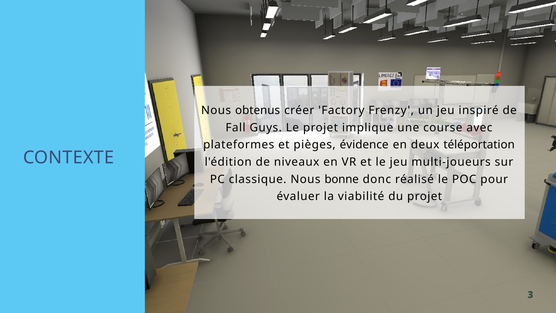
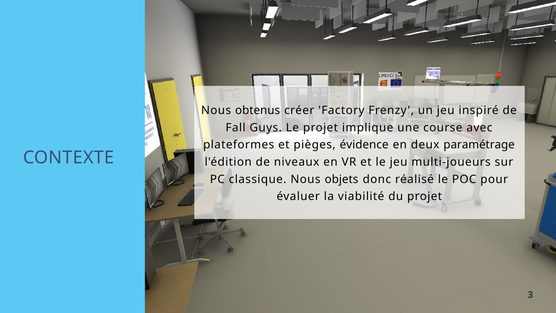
téléportation: téléportation -> paramétrage
bonne: bonne -> objets
